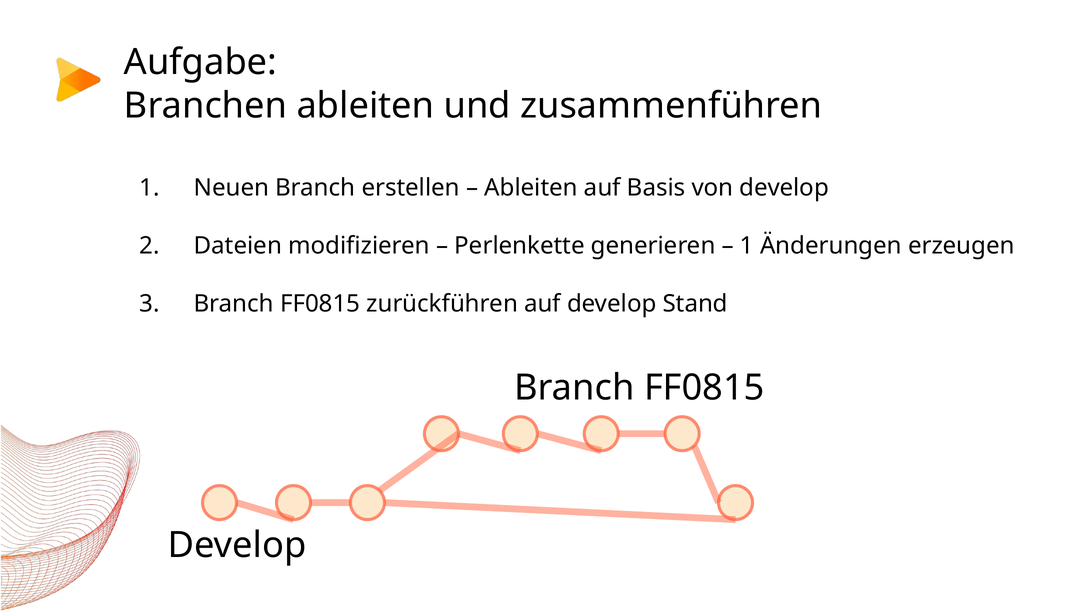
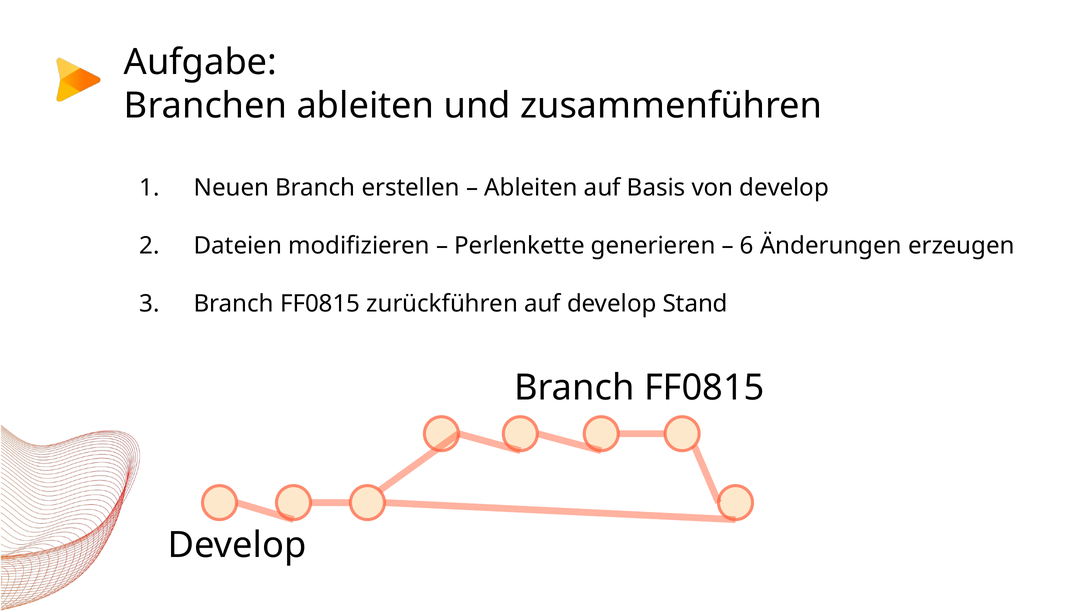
1 at (747, 246): 1 -> 6
